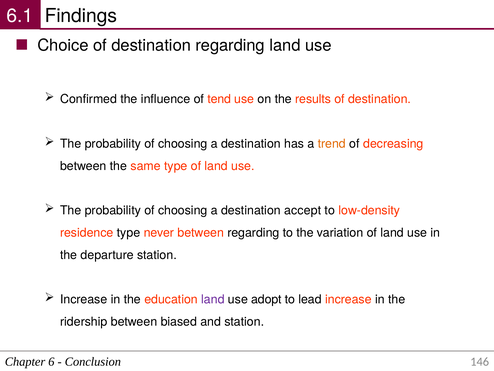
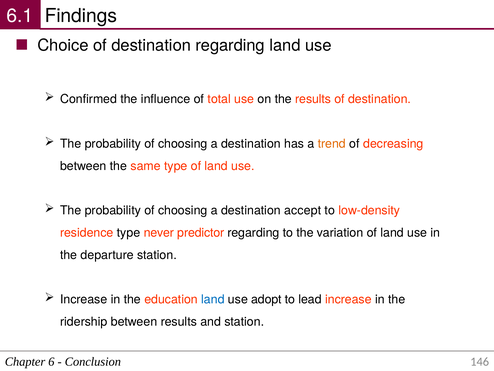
tend: tend -> total
never between: between -> predictor
land at (213, 299) colour: purple -> blue
between biased: biased -> results
